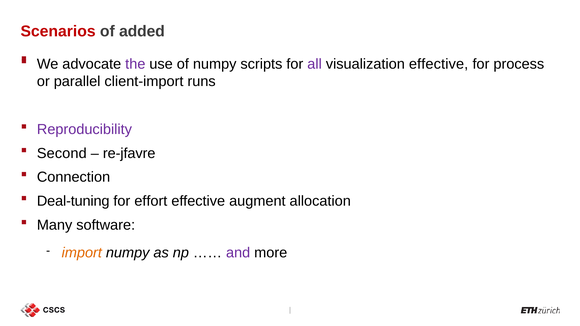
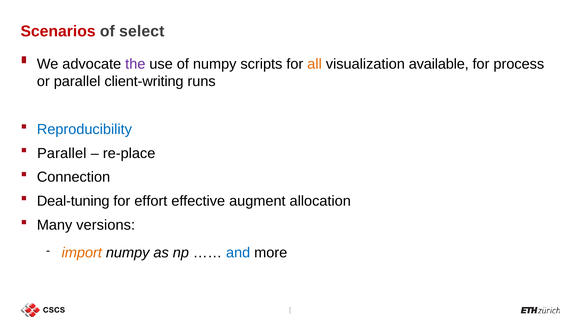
added: added -> select
all colour: purple -> orange
visualization effective: effective -> available
client-import: client-import -> client-writing
Reproducibility colour: purple -> blue
Second at (62, 153): Second -> Parallel
re-jfavre: re-jfavre -> re-place
software: software -> versions
and colour: purple -> blue
